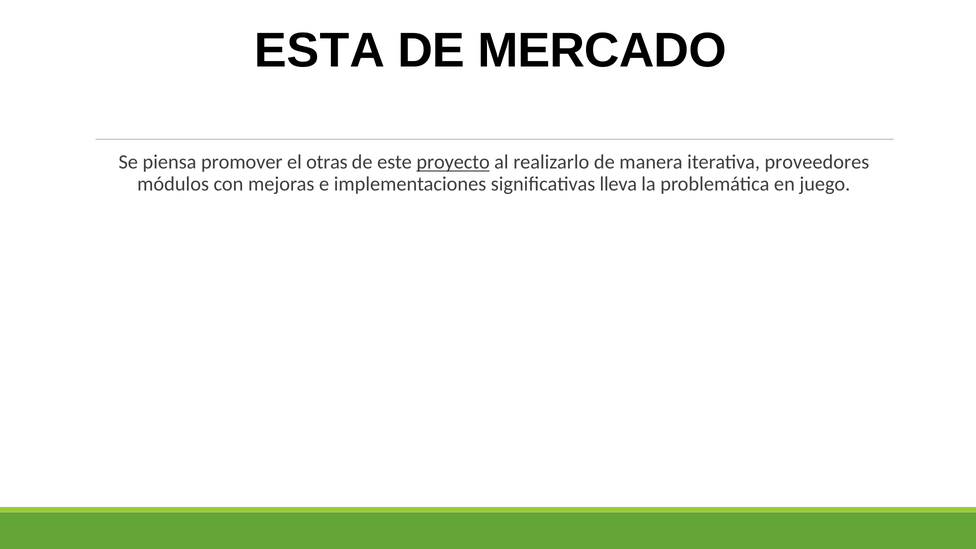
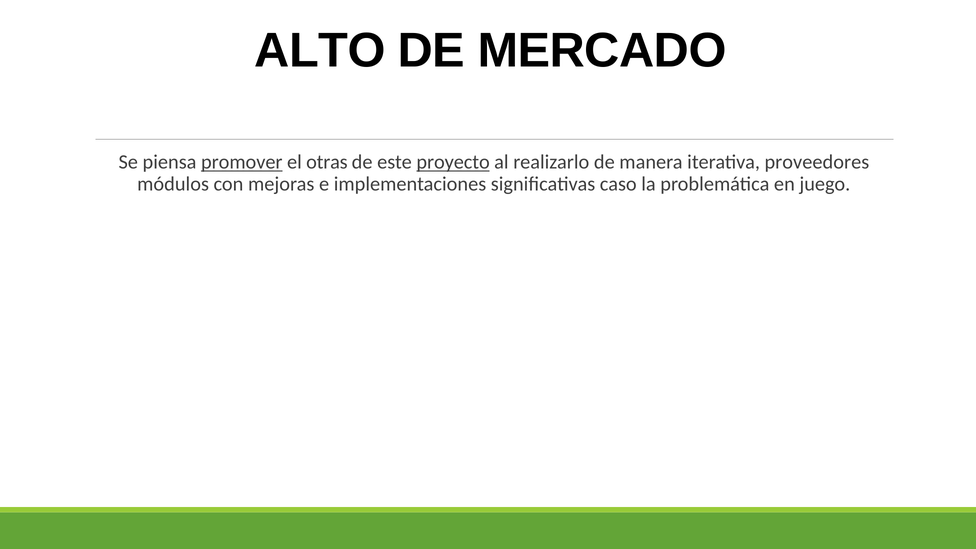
ESTA: ESTA -> ALTO
promover underline: none -> present
lleva: lleva -> caso
